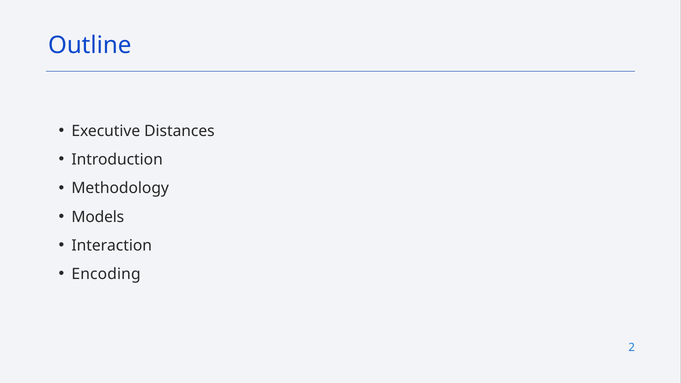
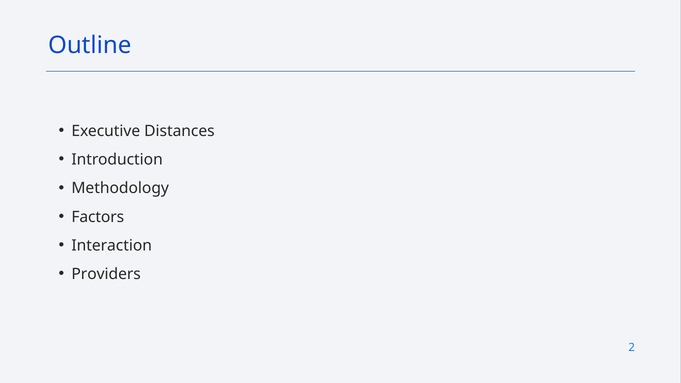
Models: Models -> Factors
Encoding: Encoding -> Providers
